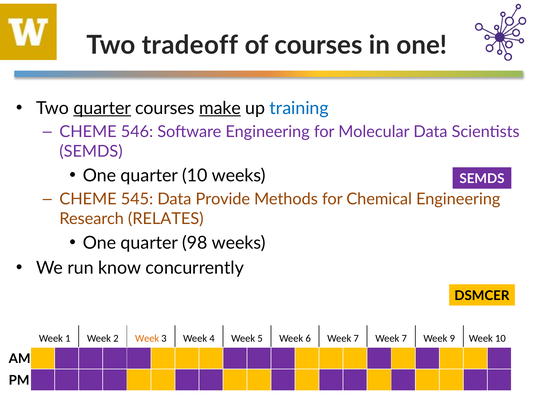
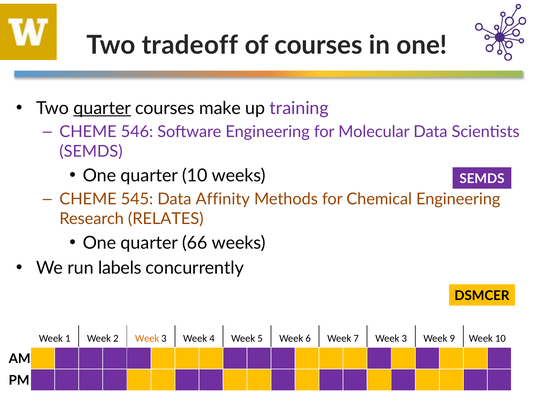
make underline: present -> none
training colour: blue -> purple
Provide: Provide -> Affinity
98: 98 -> 66
know: know -> labels
7 Week 7: 7 -> 3
